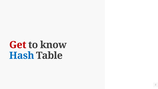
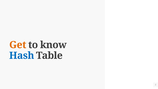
Get colour: red -> orange
